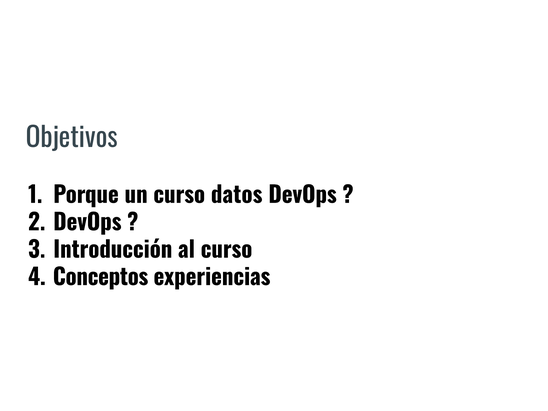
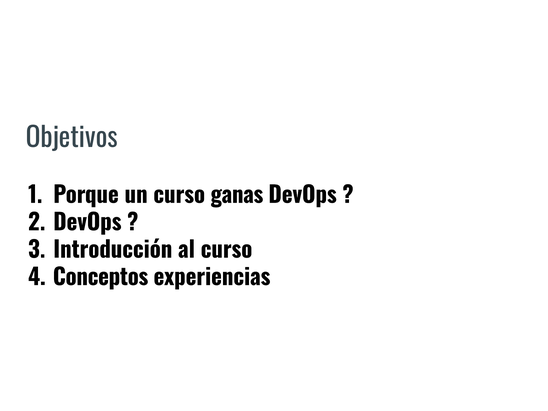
datos: datos -> ganas
